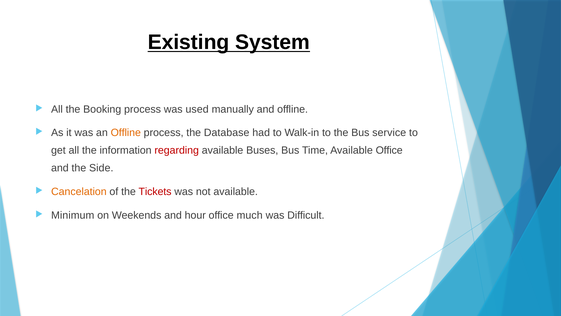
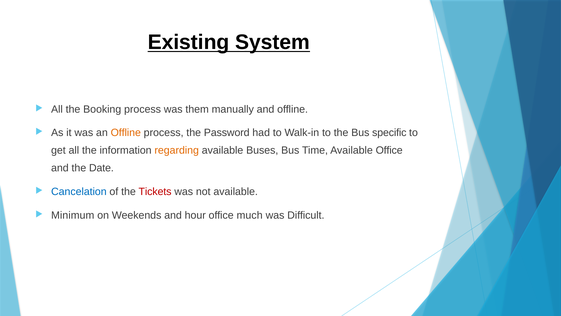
used: used -> them
Database: Database -> Password
service: service -> specific
regarding colour: red -> orange
Side: Side -> Date
Cancelation colour: orange -> blue
